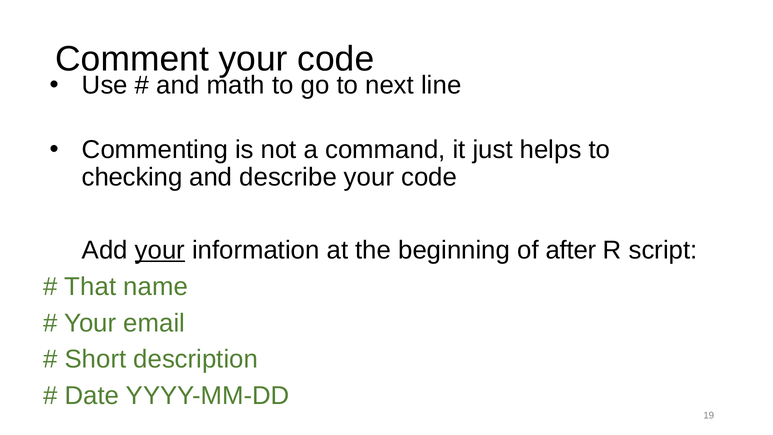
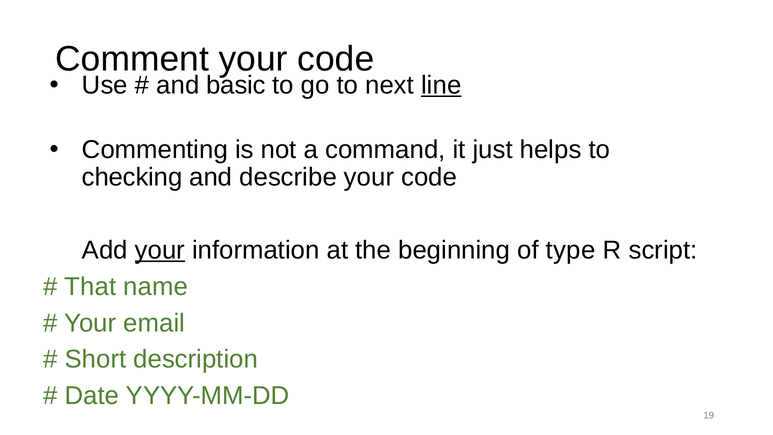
math: math -> basic
line underline: none -> present
after: after -> type
